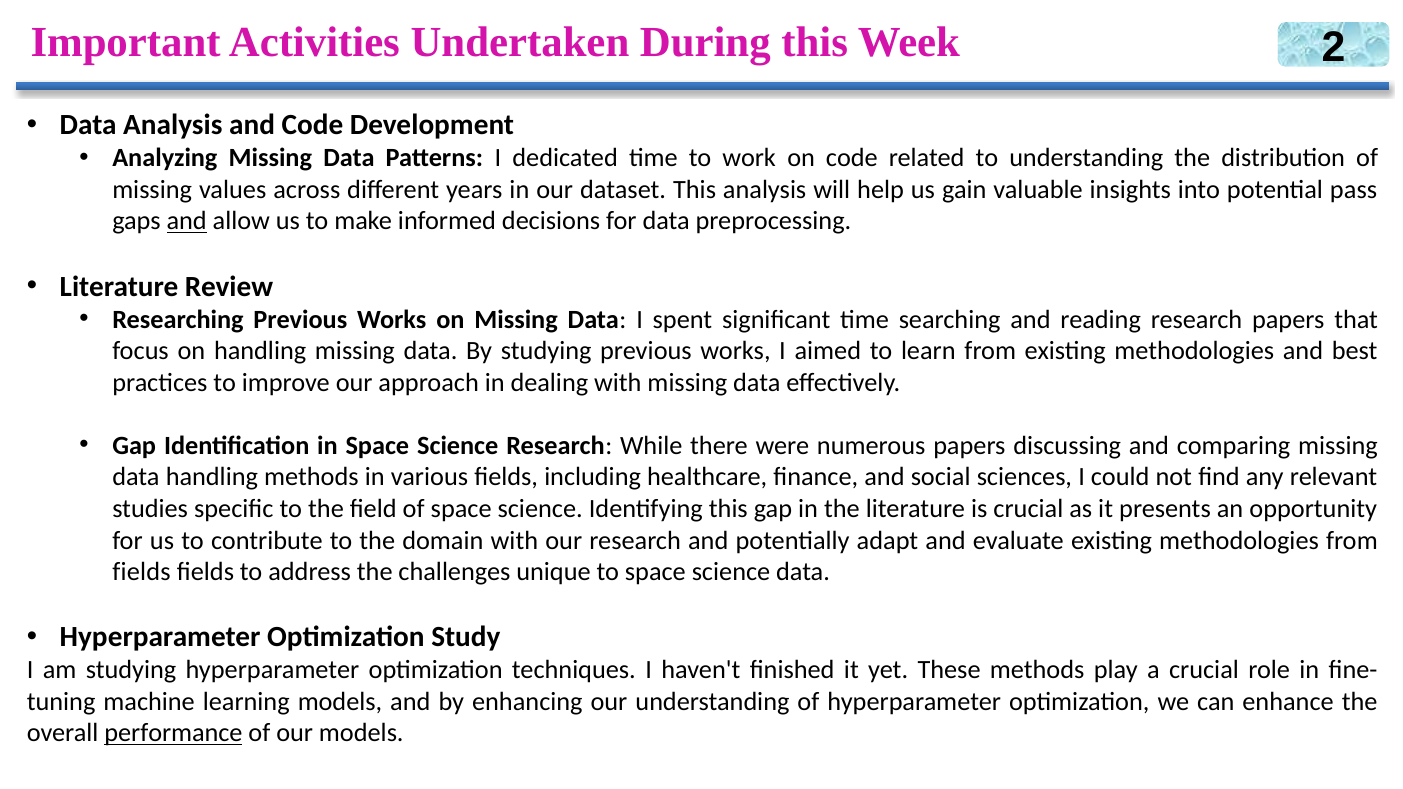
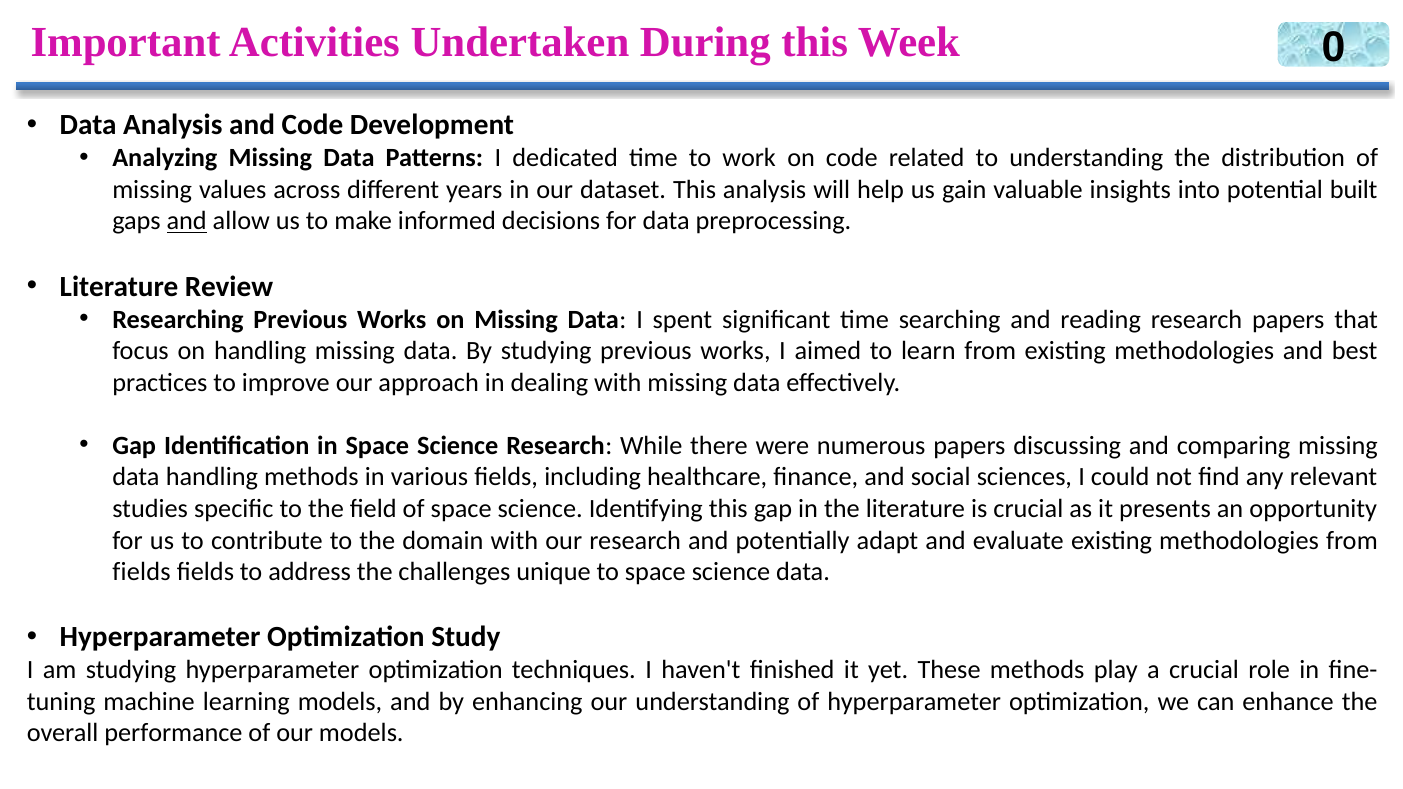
2: 2 -> 0
pass: pass -> built
performance underline: present -> none
